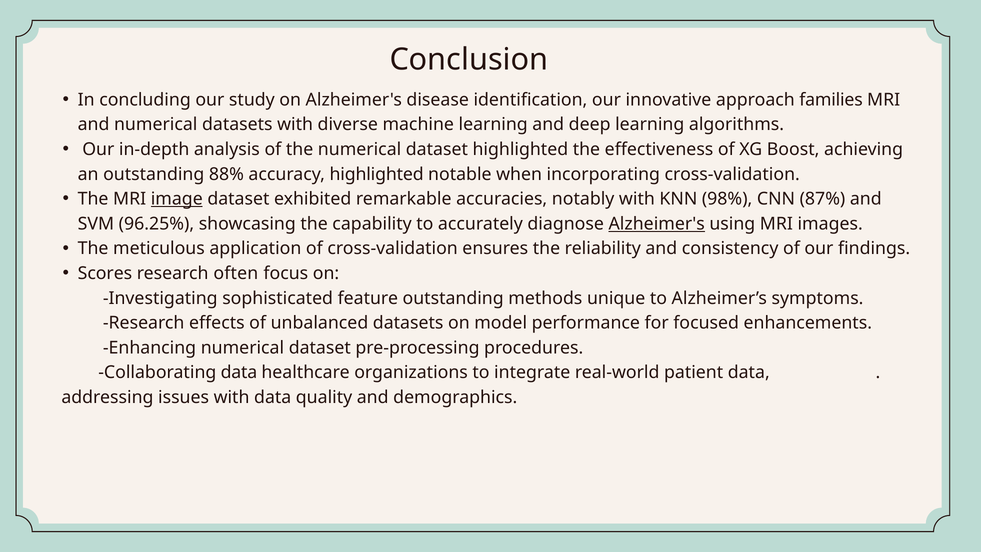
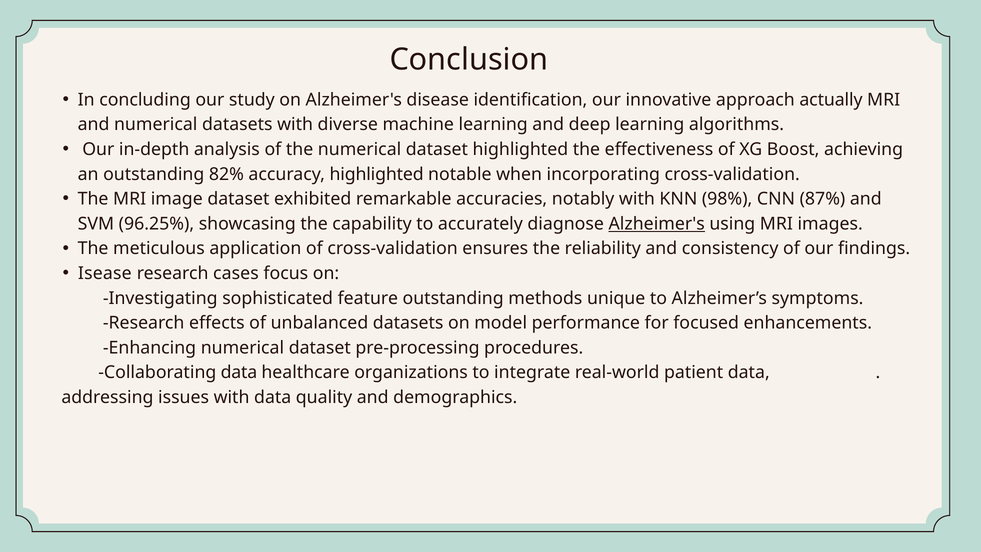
families: families -> actually
88%: 88% -> 82%
image underline: present -> none
Scores: Scores -> Isease
often: often -> cases
